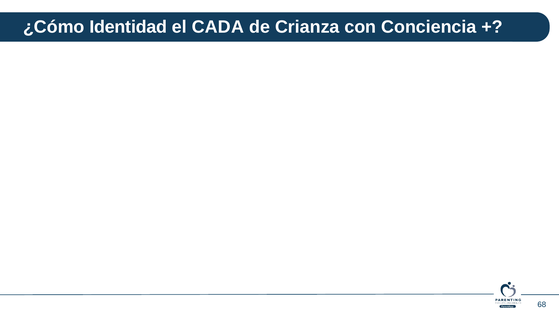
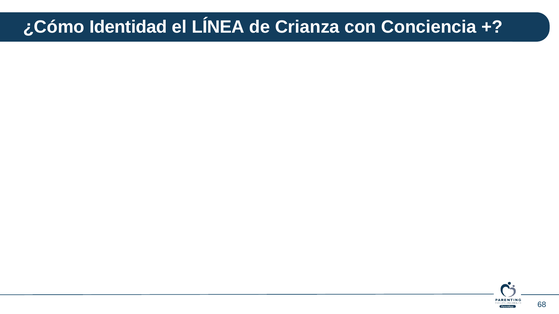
CADA: CADA -> LÍNEA
